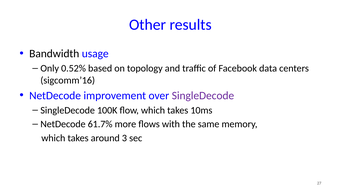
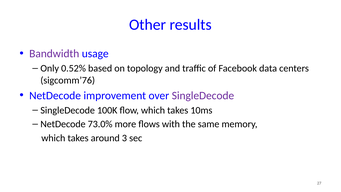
Bandwidth colour: black -> purple
sigcomm’16: sigcomm’16 -> sigcomm’76
61.7%: 61.7% -> 73.0%
